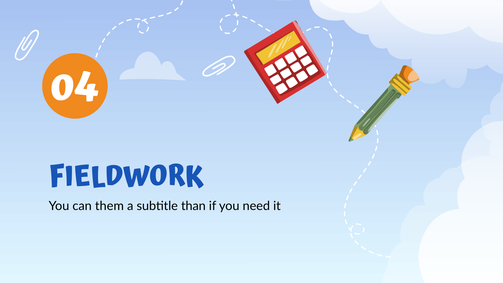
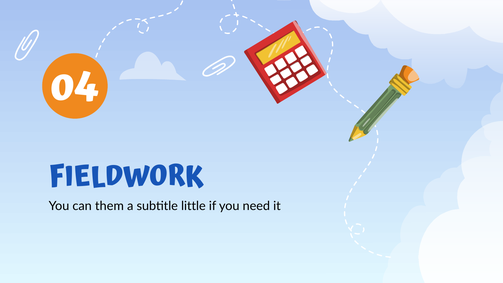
than: than -> little
